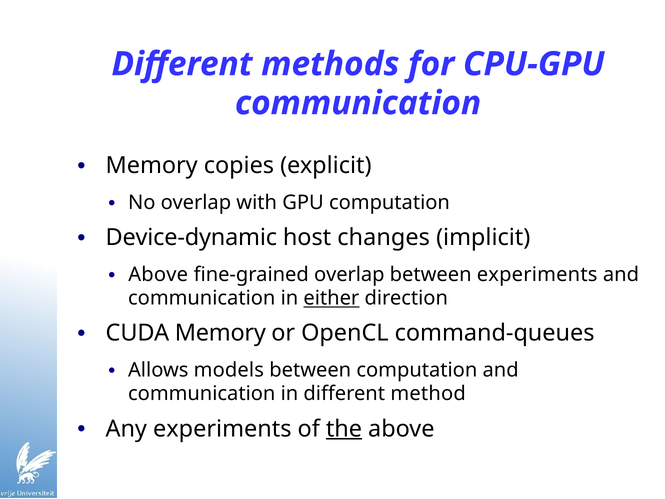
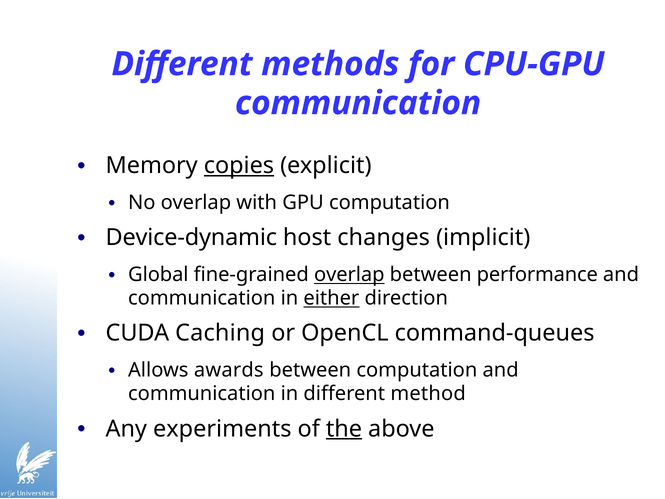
copies underline: none -> present
Above at (158, 275): Above -> Global
overlap at (349, 275) underline: none -> present
between experiments: experiments -> performance
CUDA Memory: Memory -> Caching
models: models -> awards
